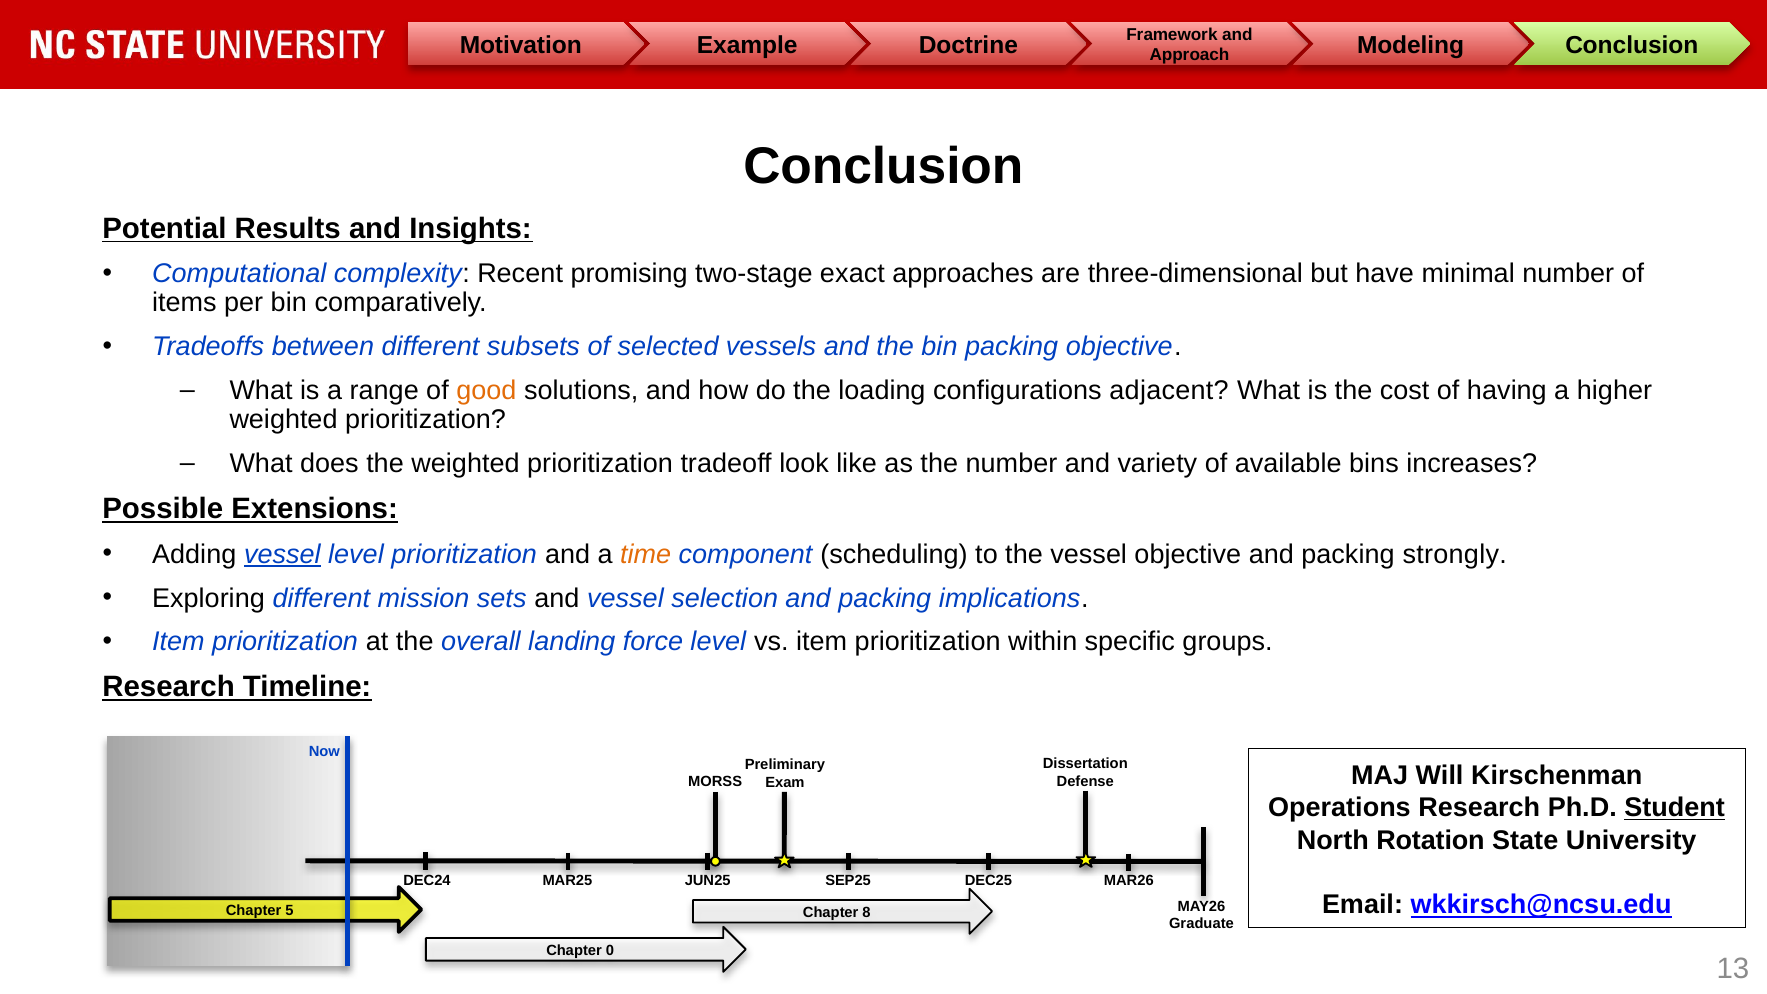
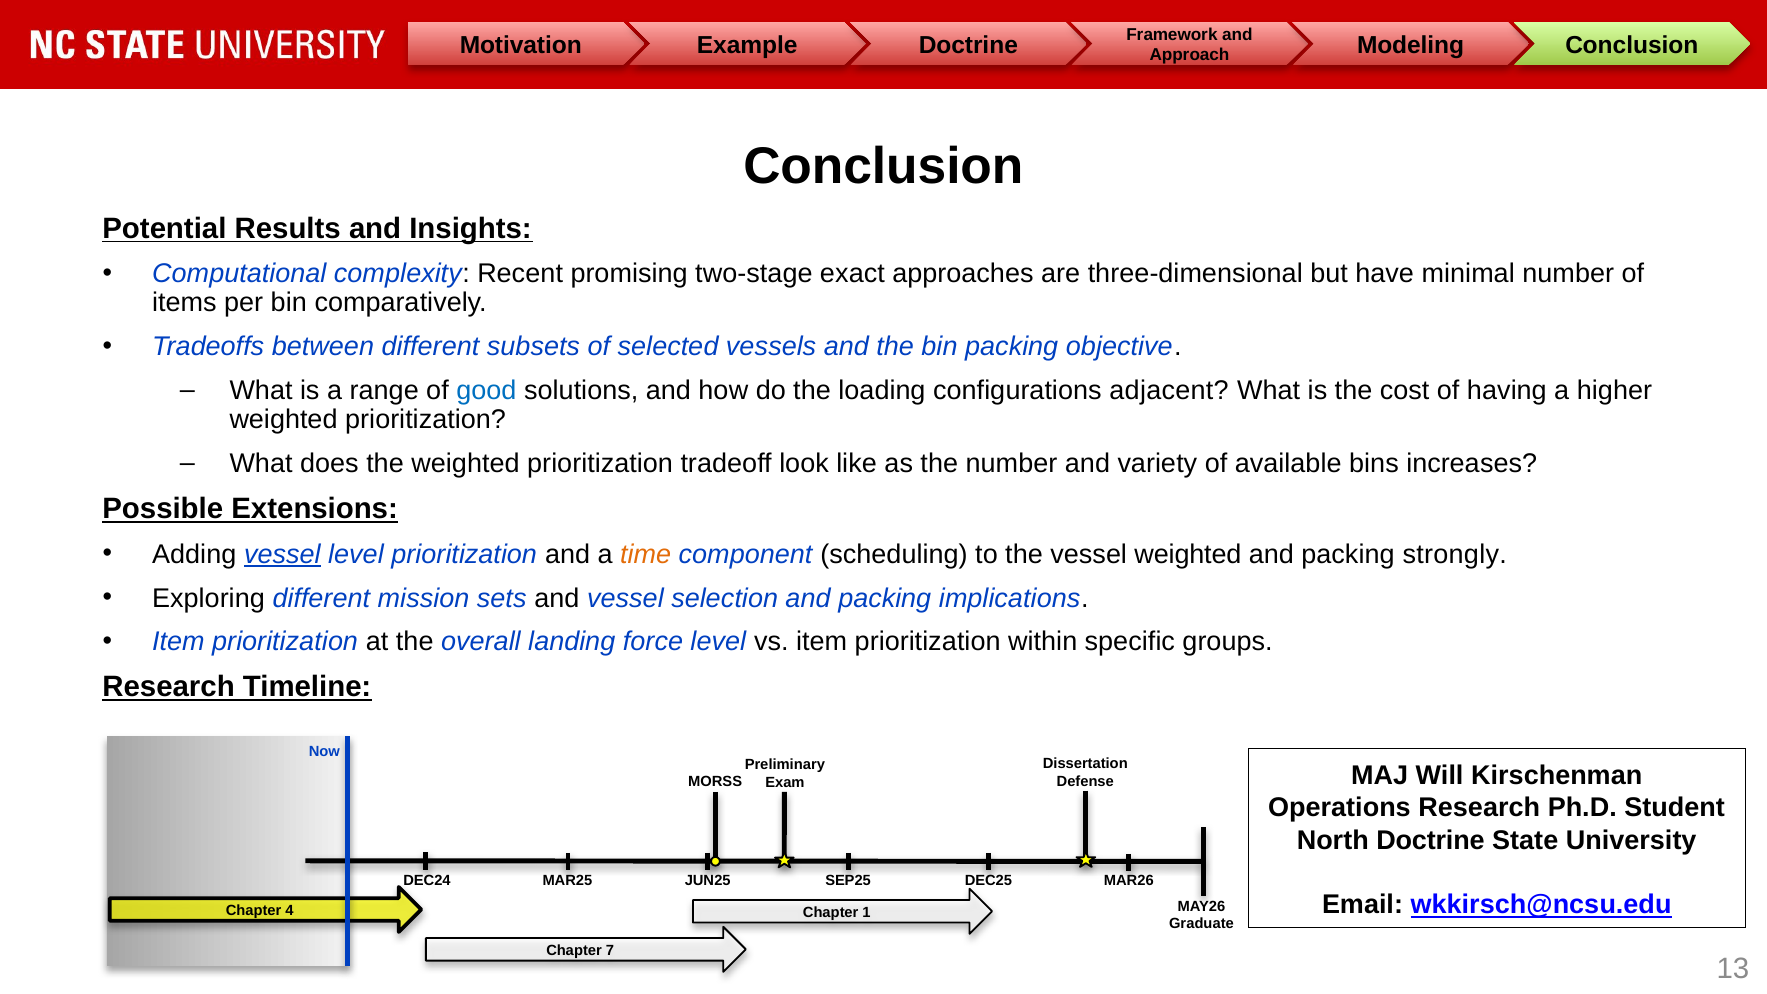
good colour: orange -> blue
vessel objective: objective -> weighted
Student underline: present -> none
North Rotation: Rotation -> Doctrine
5: 5 -> 4
8: 8 -> 1
0: 0 -> 7
